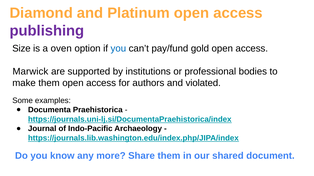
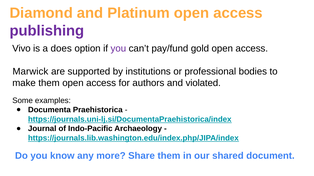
Size: Size -> Vivo
oven: oven -> does
you at (118, 49) colour: blue -> purple
